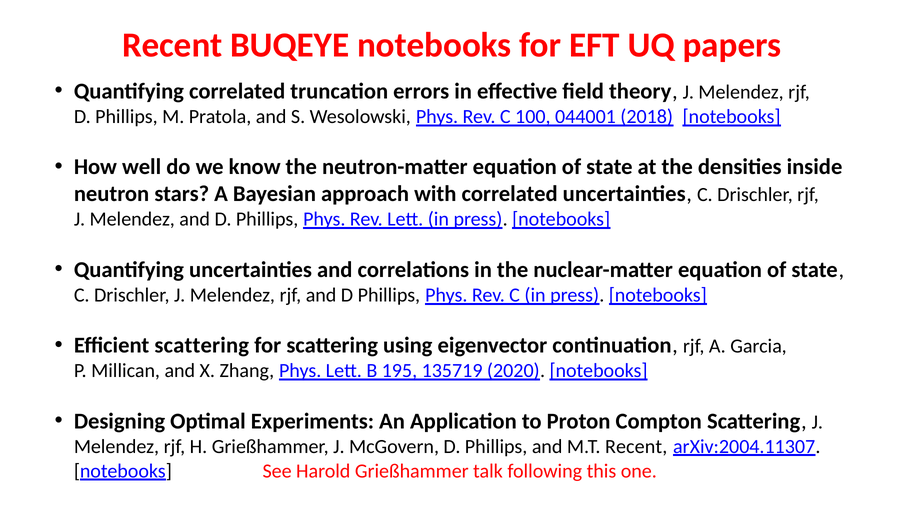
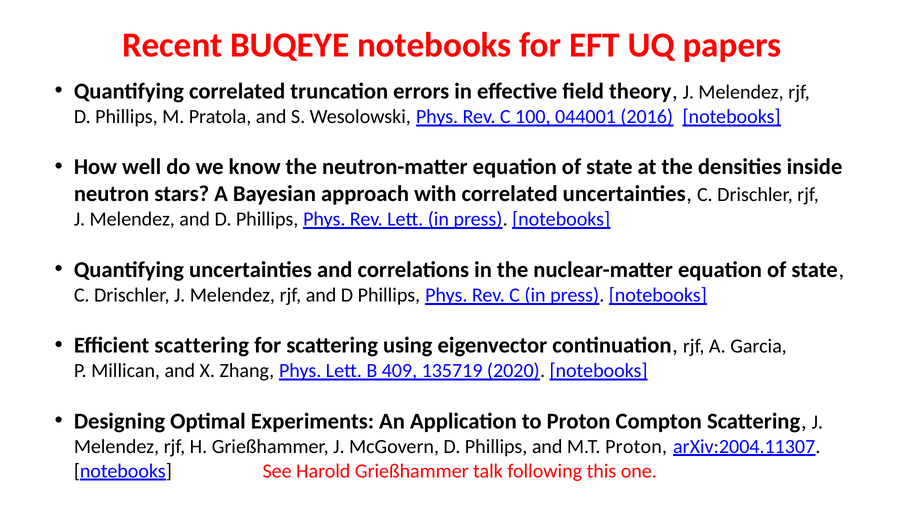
2018: 2018 -> 2016
195: 195 -> 409
M.T Recent: Recent -> Proton
